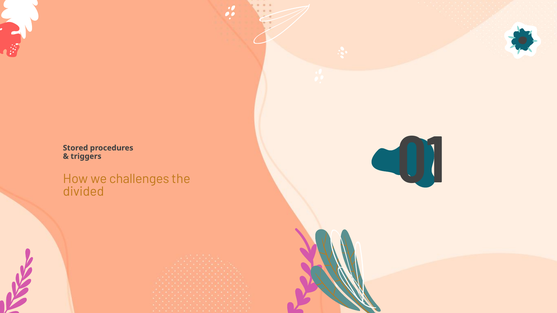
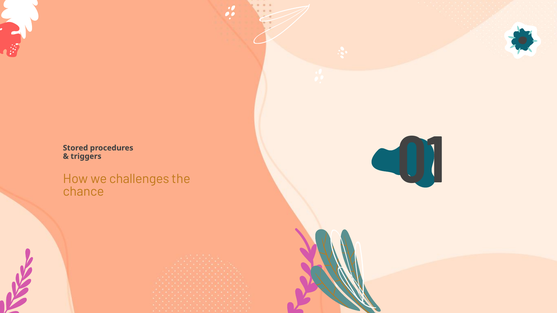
divided: divided -> chance
